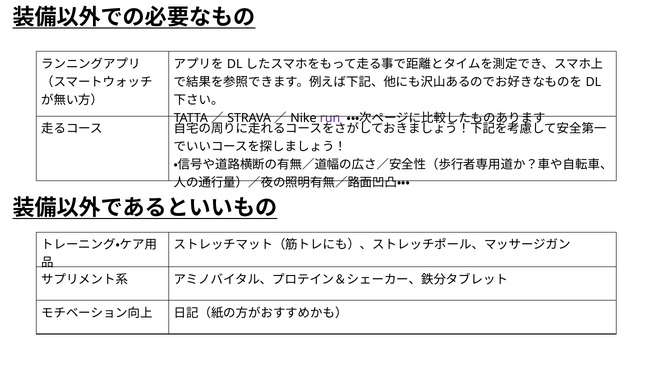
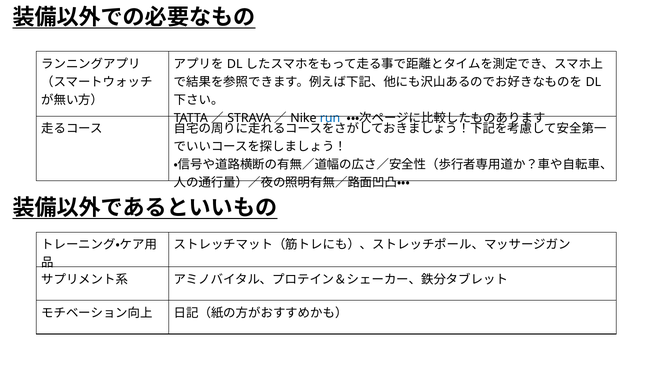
run colour: purple -> blue
